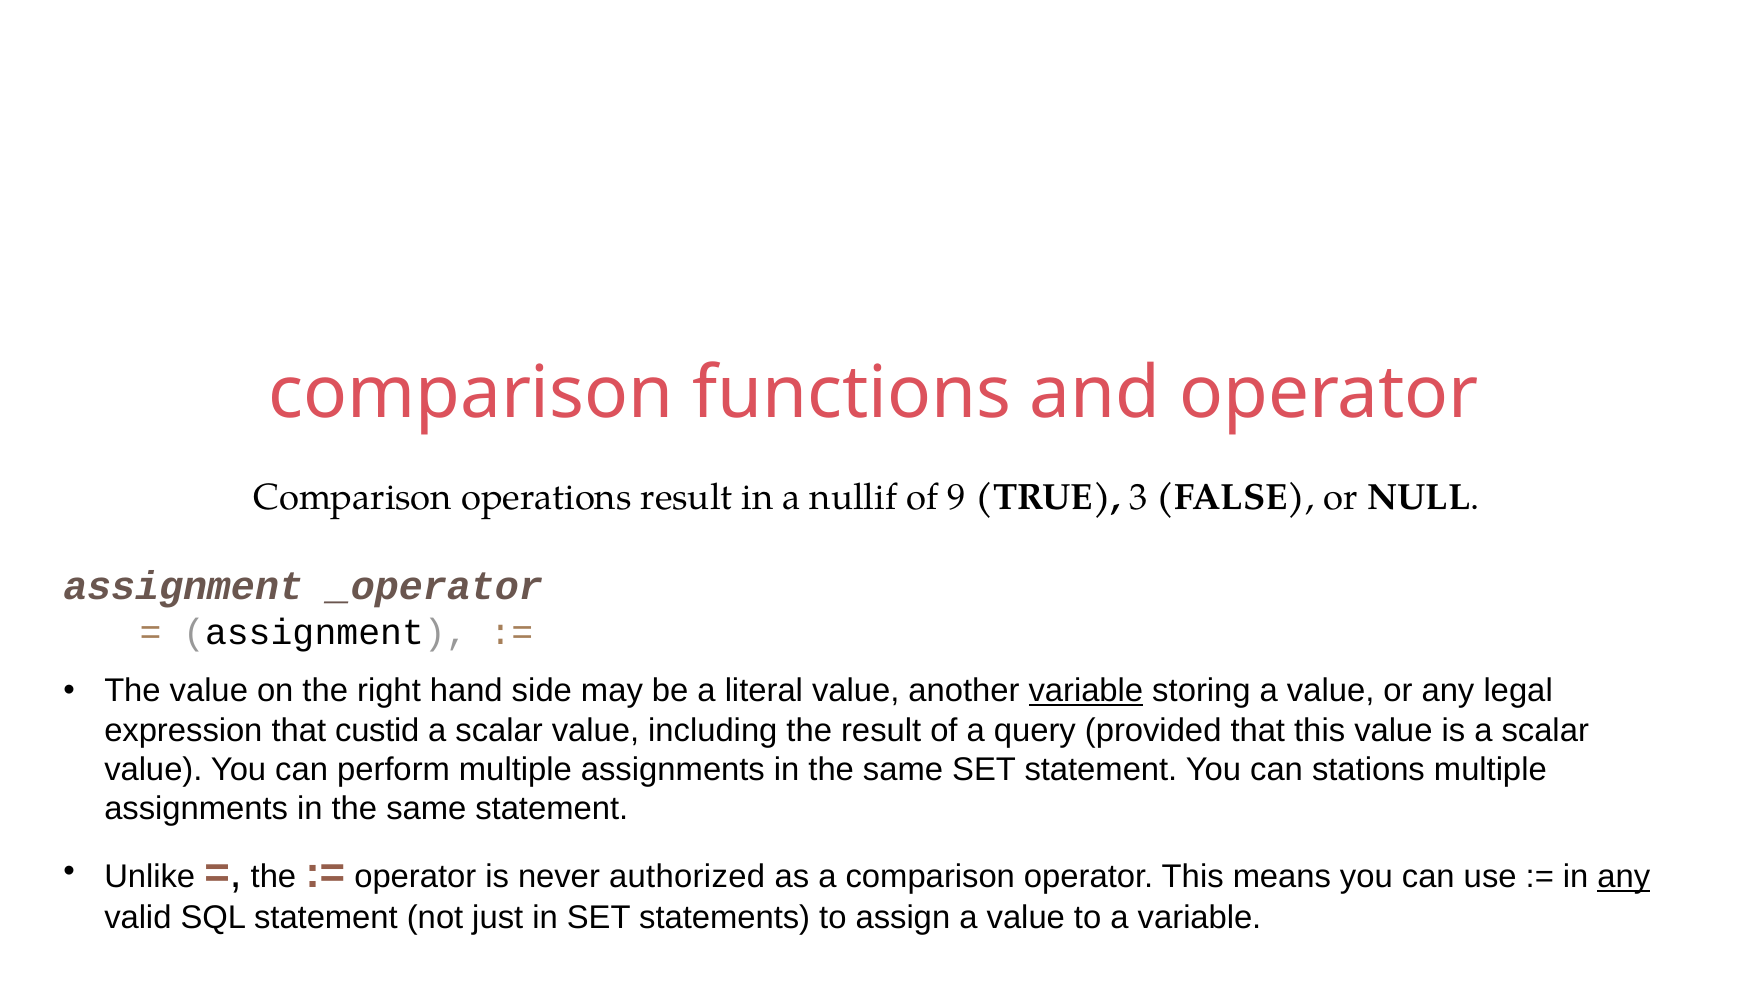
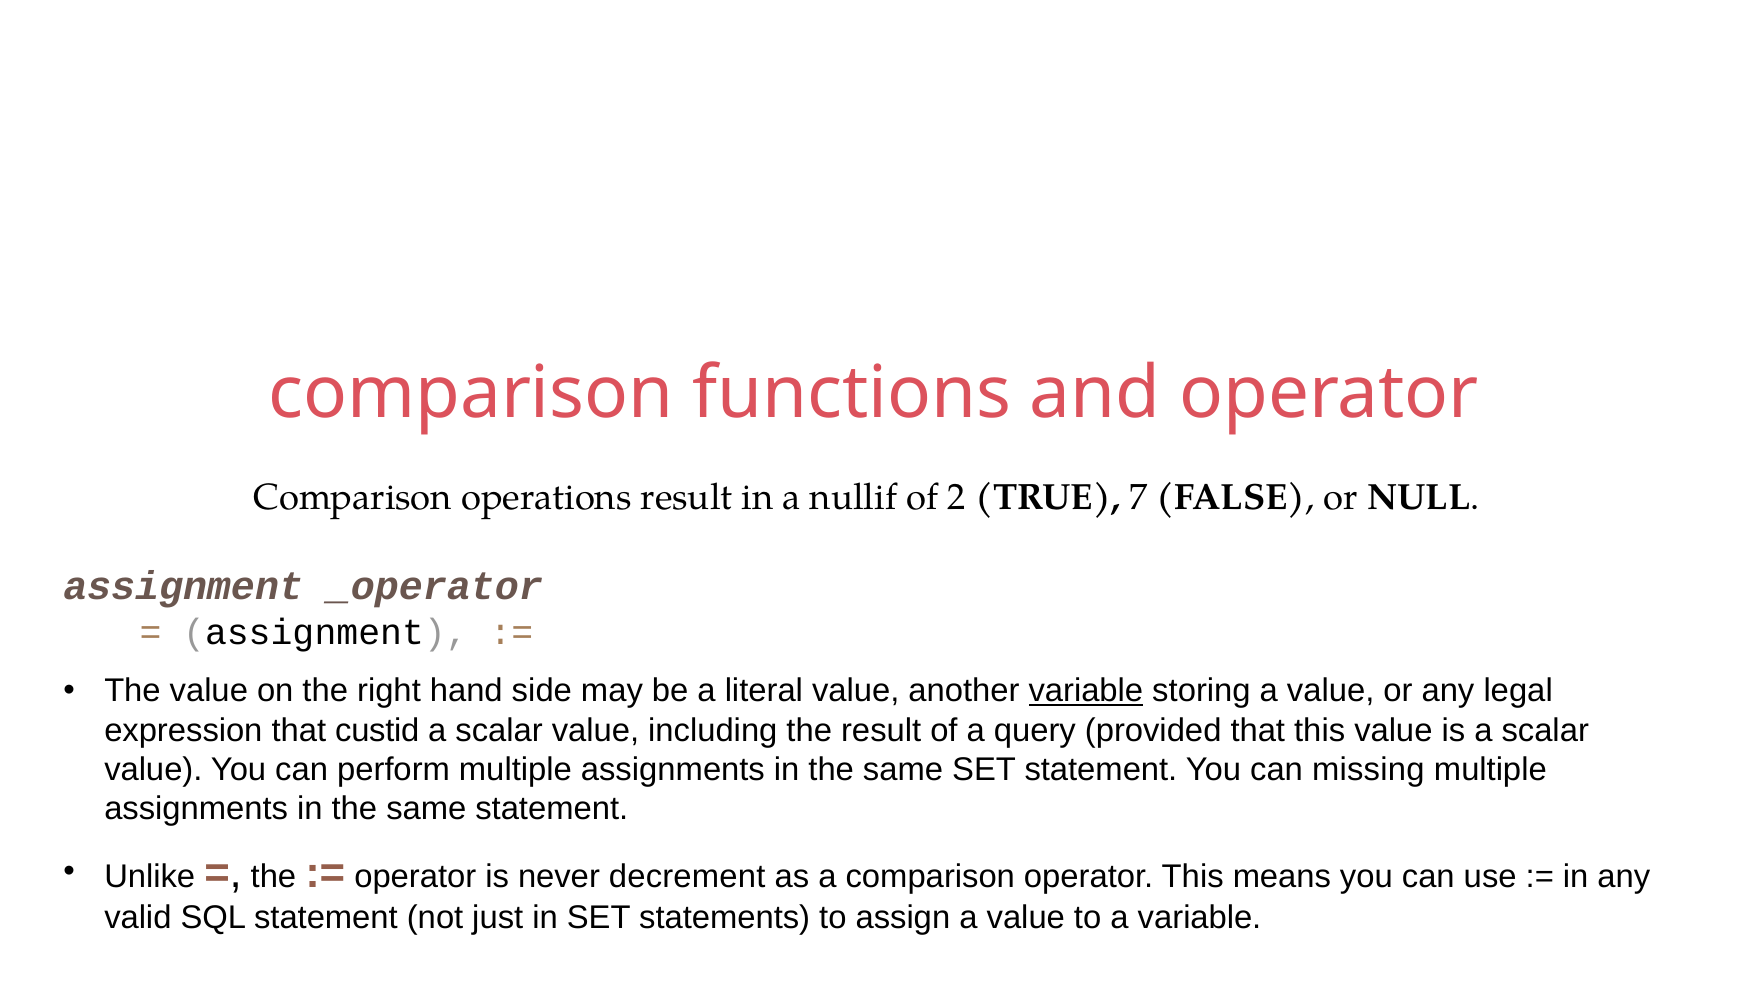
9: 9 -> 2
3: 3 -> 7
stations: stations -> missing
authorized: authorized -> decrement
any at (1624, 877) underline: present -> none
